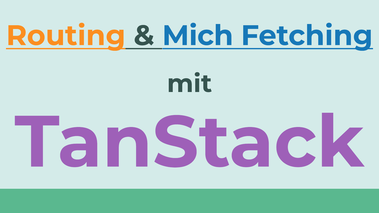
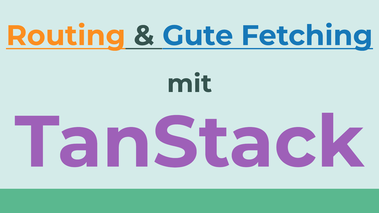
Mich: Mich -> Gute
